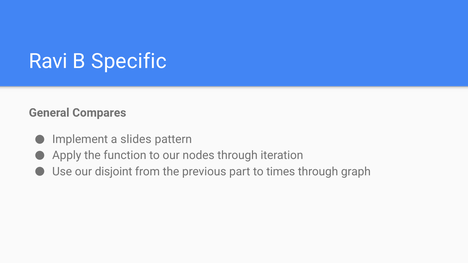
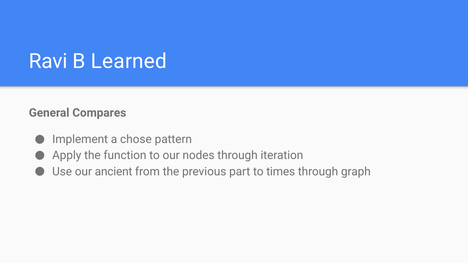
Specific: Specific -> Learned
slides: slides -> chose
disjoint: disjoint -> ancient
